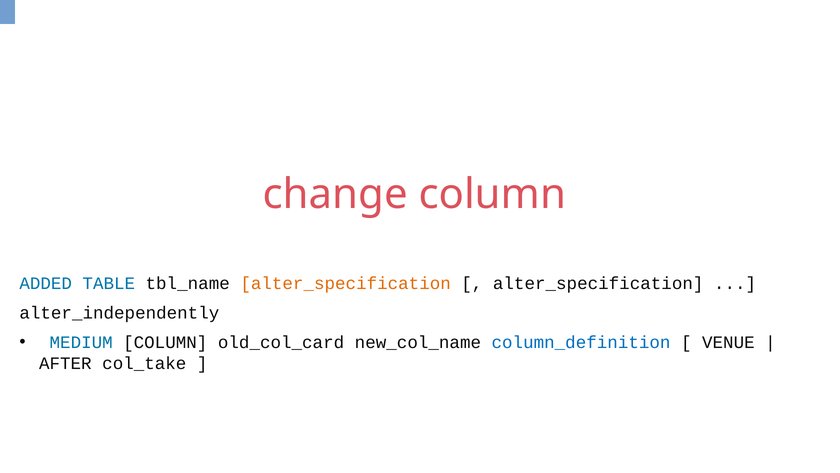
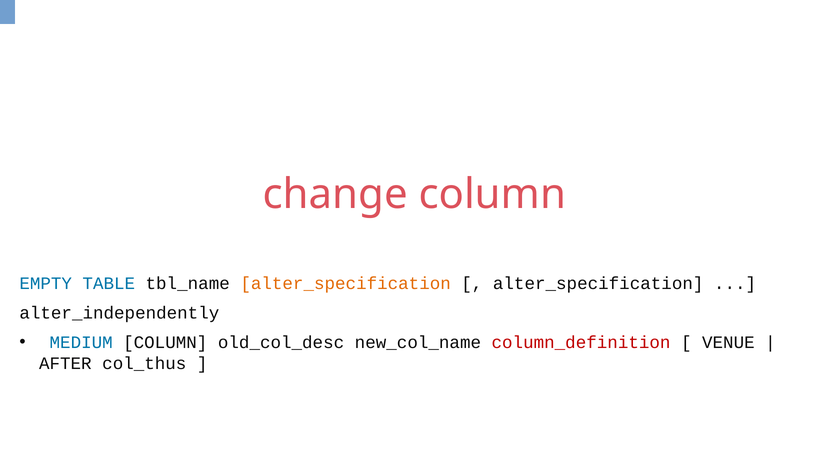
ADDED: ADDED -> EMPTY
old_col_card: old_col_card -> old_col_desc
column_definition colour: blue -> red
col_take: col_take -> col_thus
